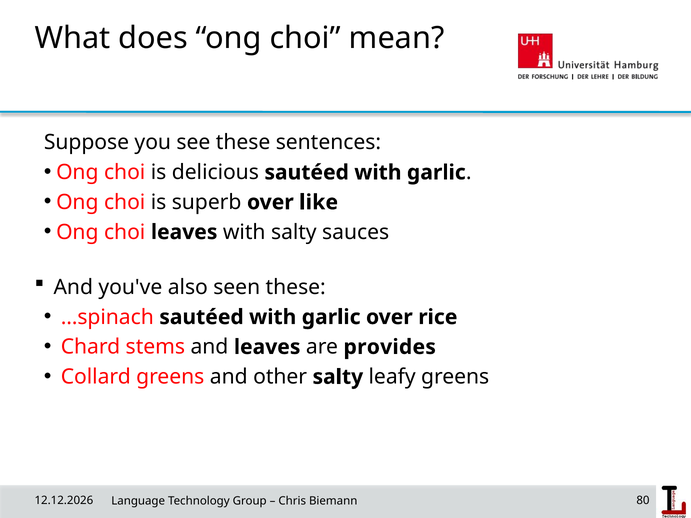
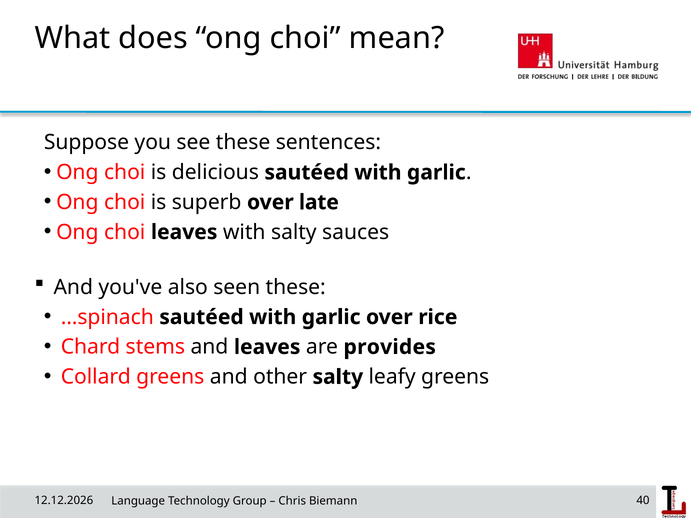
like: like -> late
80: 80 -> 40
